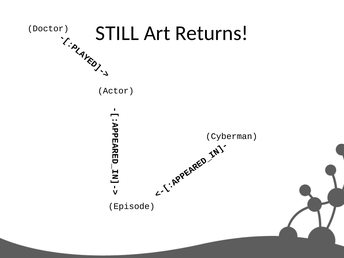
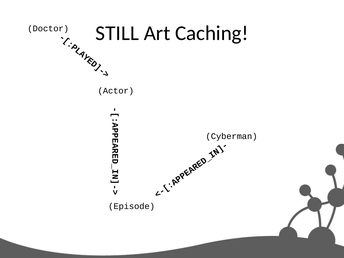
Returns: Returns -> Caching
